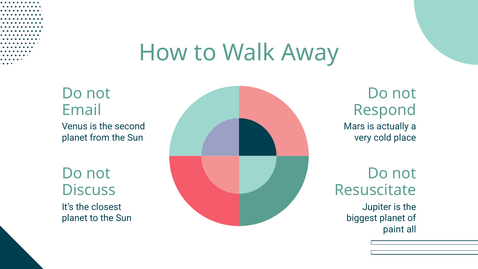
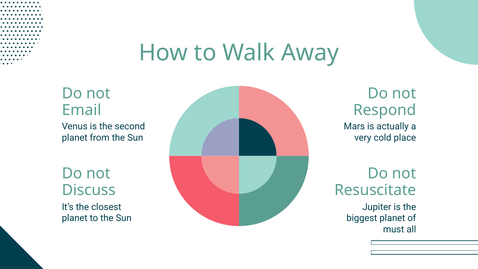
paint: paint -> must
